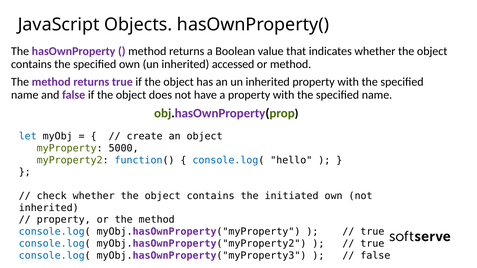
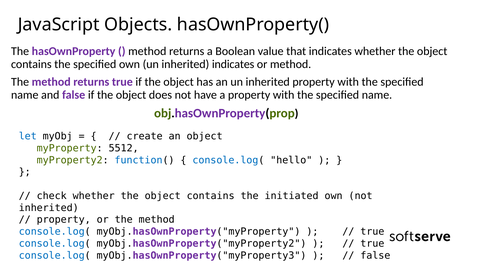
inherited accessed: accessed -> indicates
5000: 5000 -> 5512
